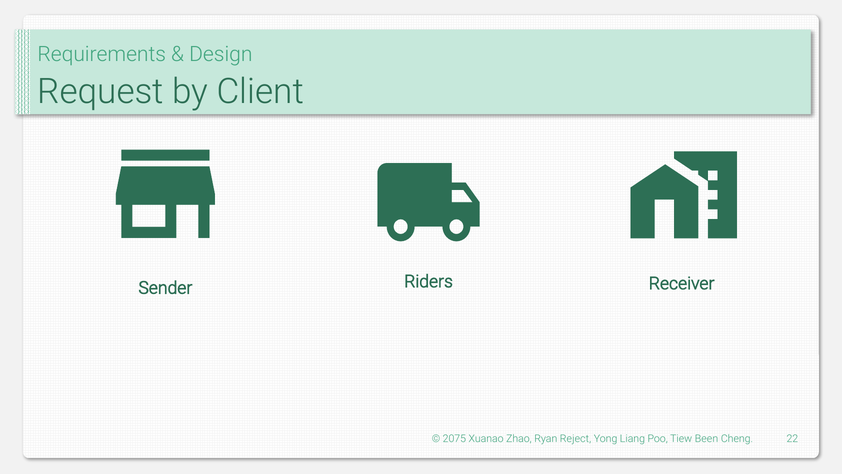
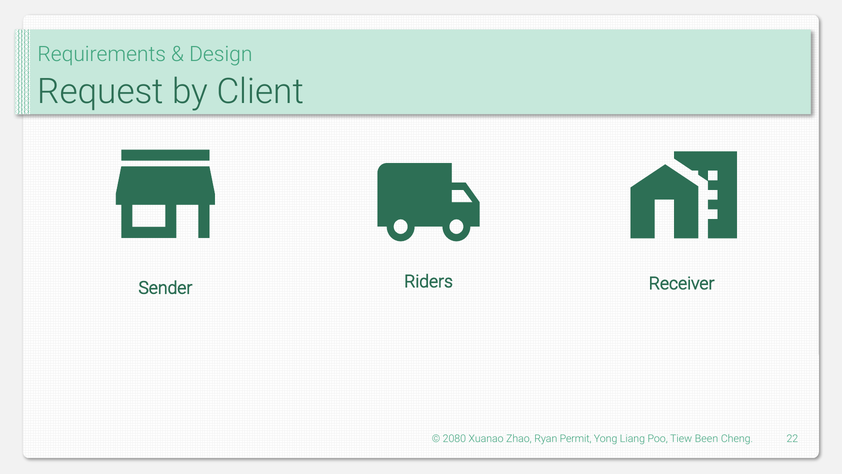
2075: 2075 -> 2080
Reject: Reject -> Permit
